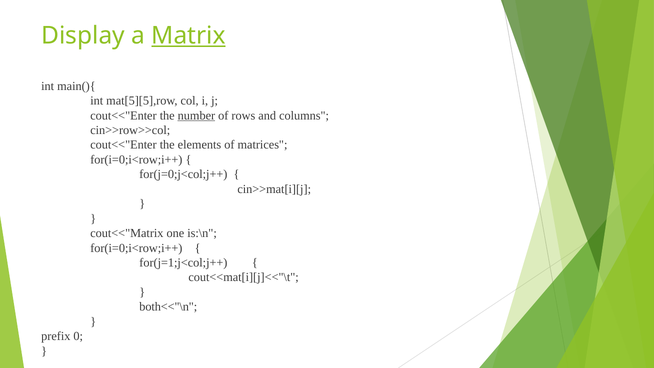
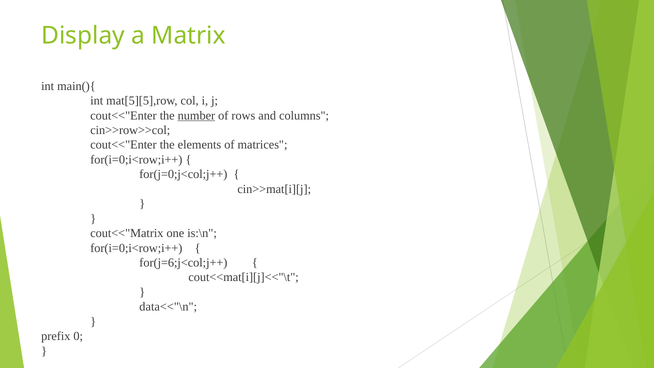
Matrix underline: present -> none
for(j=1;j<col;j++: for(j=1;j<col;j++ -> for(j=6;j<col;j++
both<<"\n: both<<"\n -> data<<"\n
